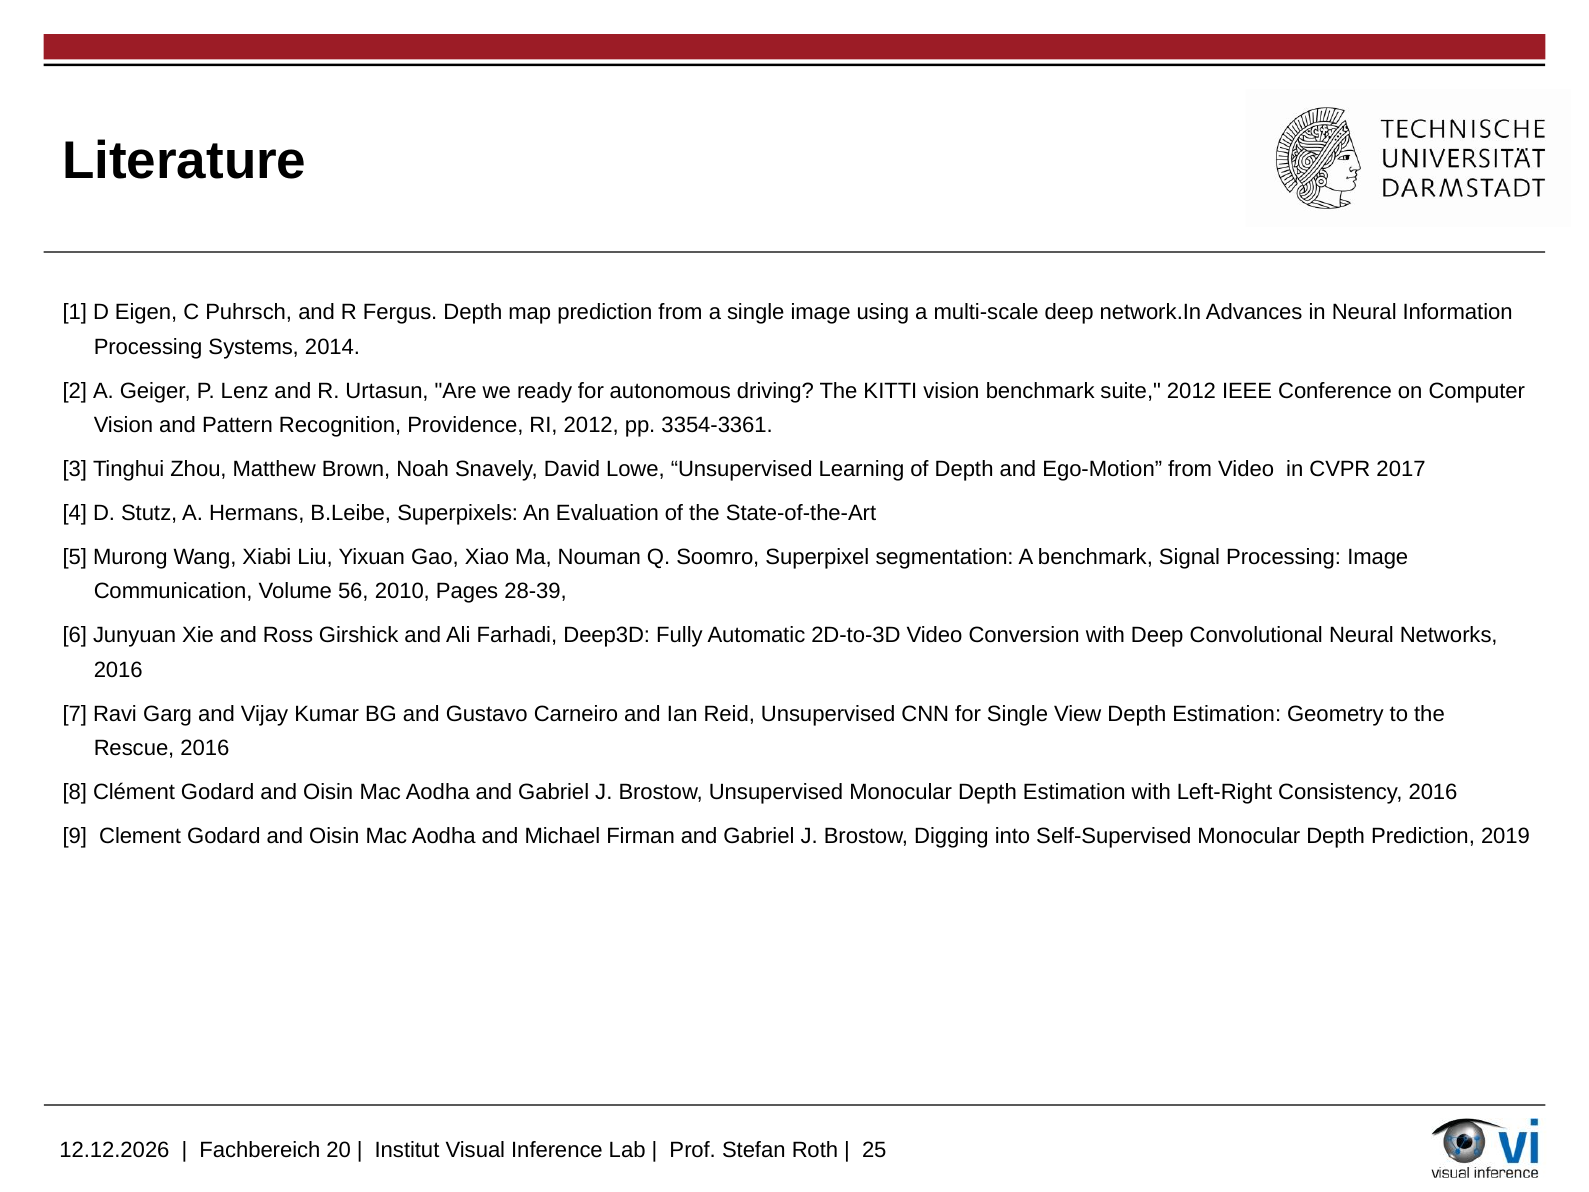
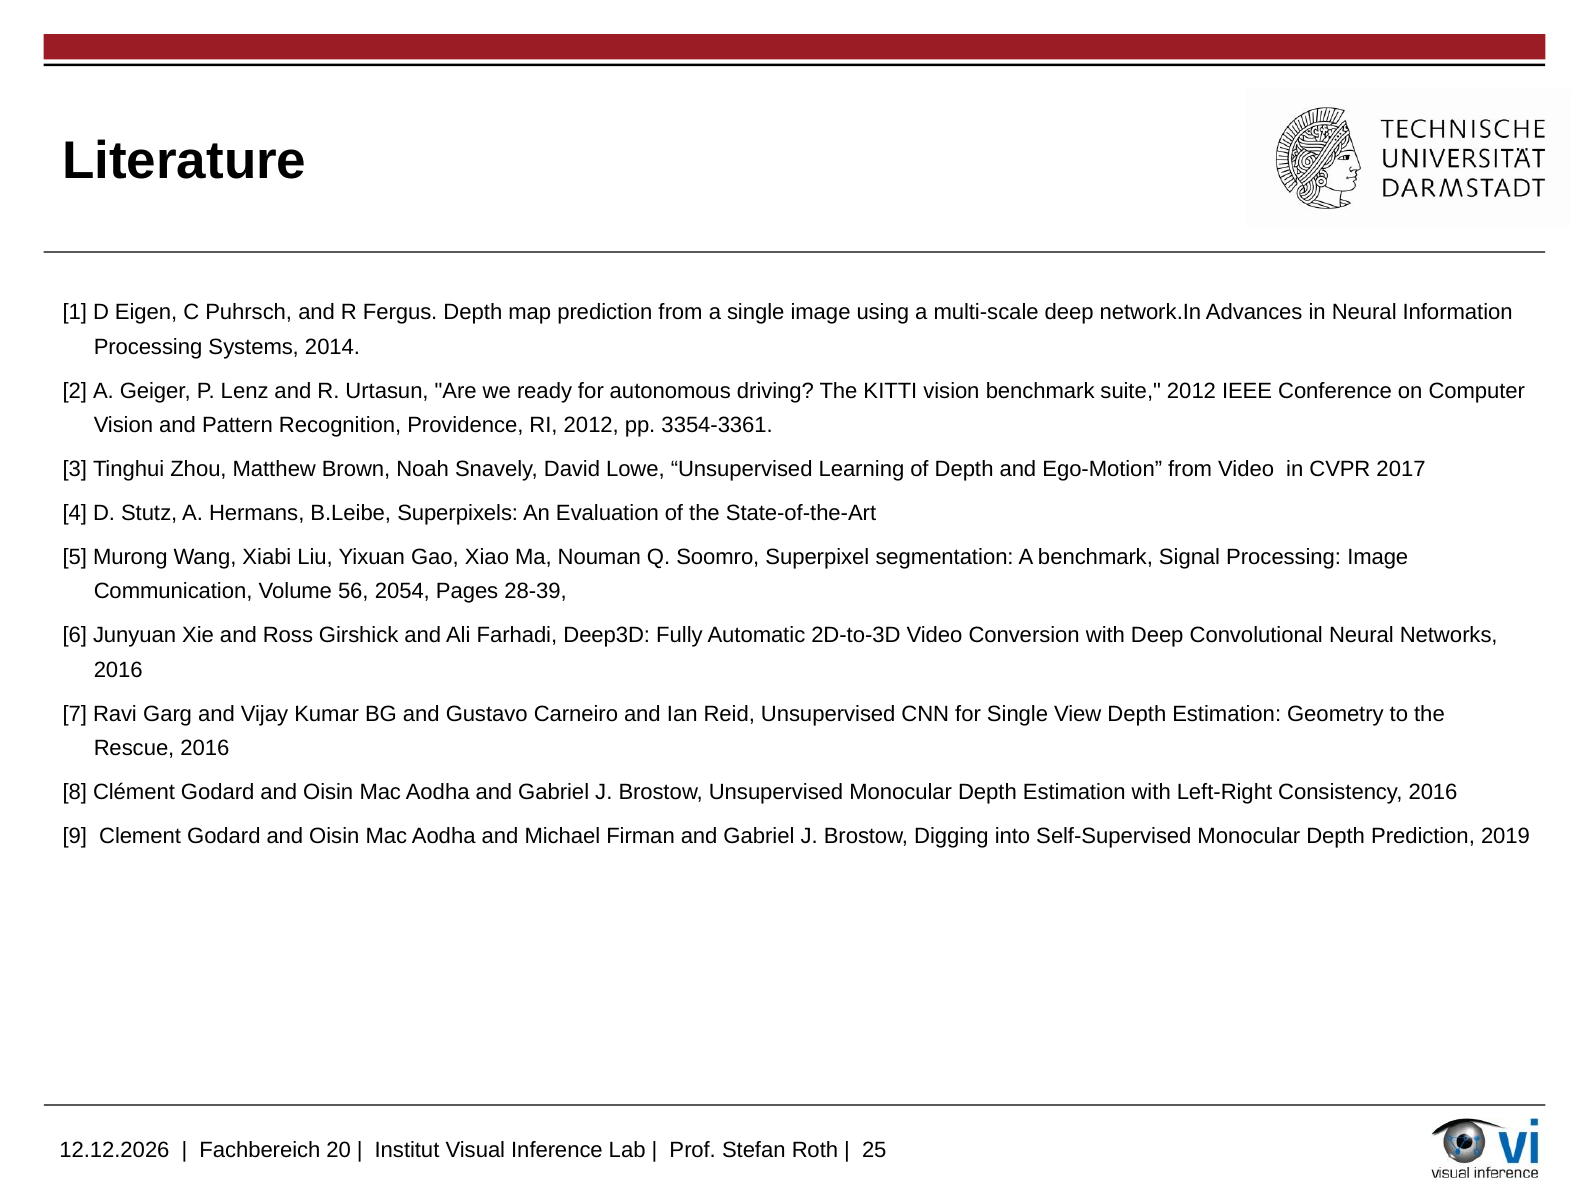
2010: 2010 -> 2054
